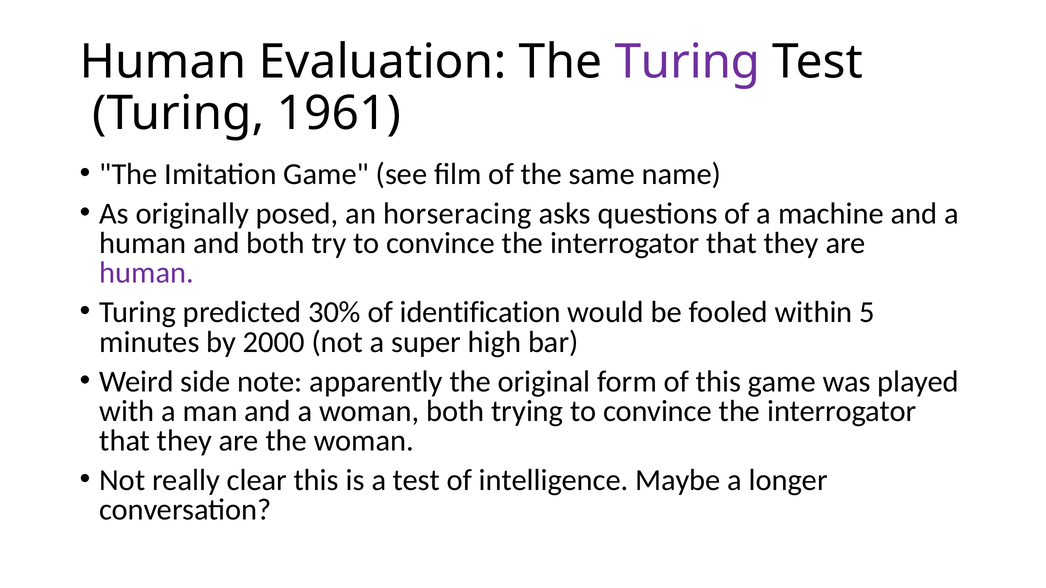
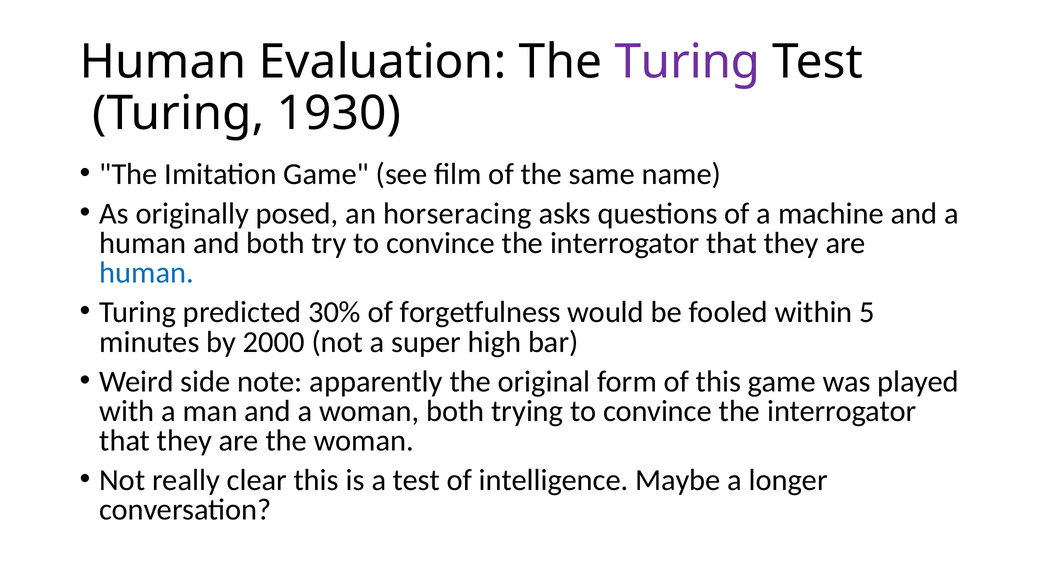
1961: 1961 -> 1930
human at (147, 273) colour: purple -> blue
identification: identification -> forgetfulness
